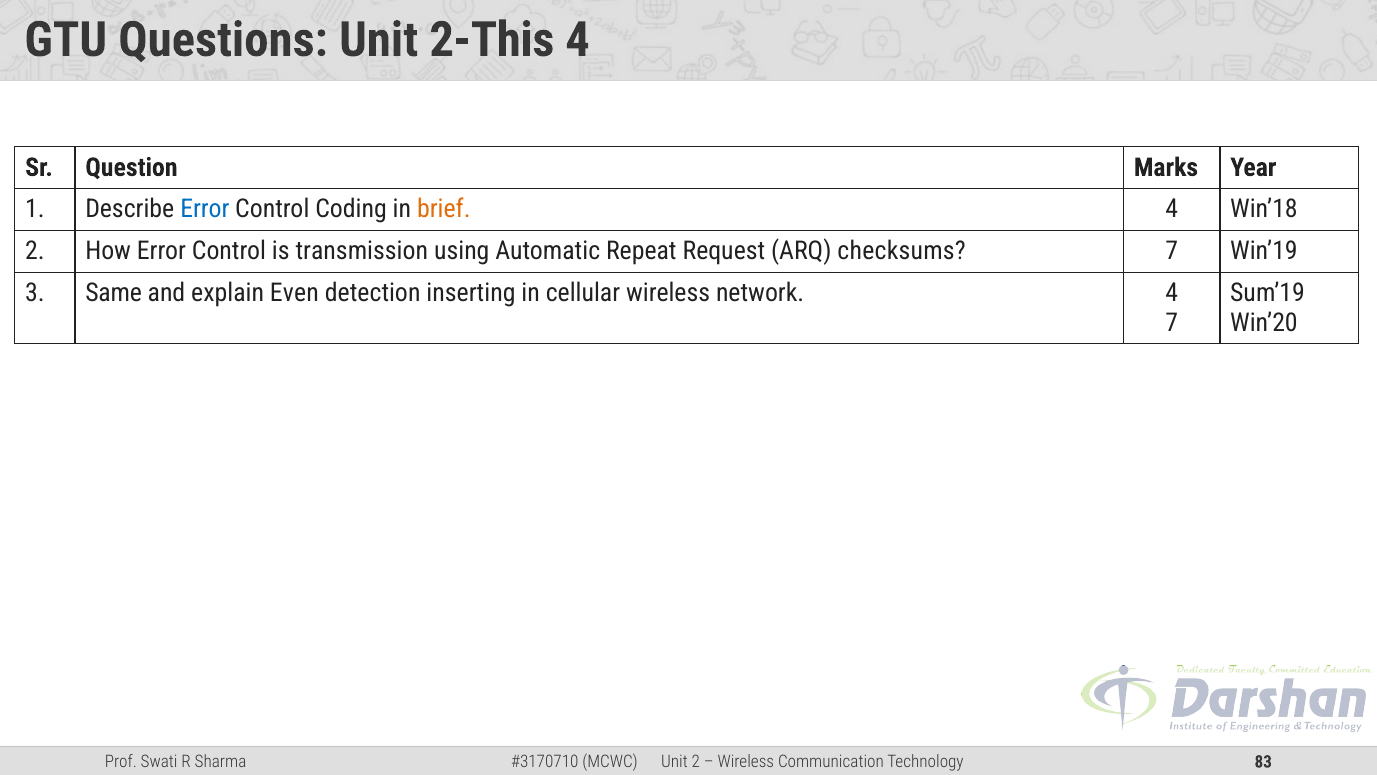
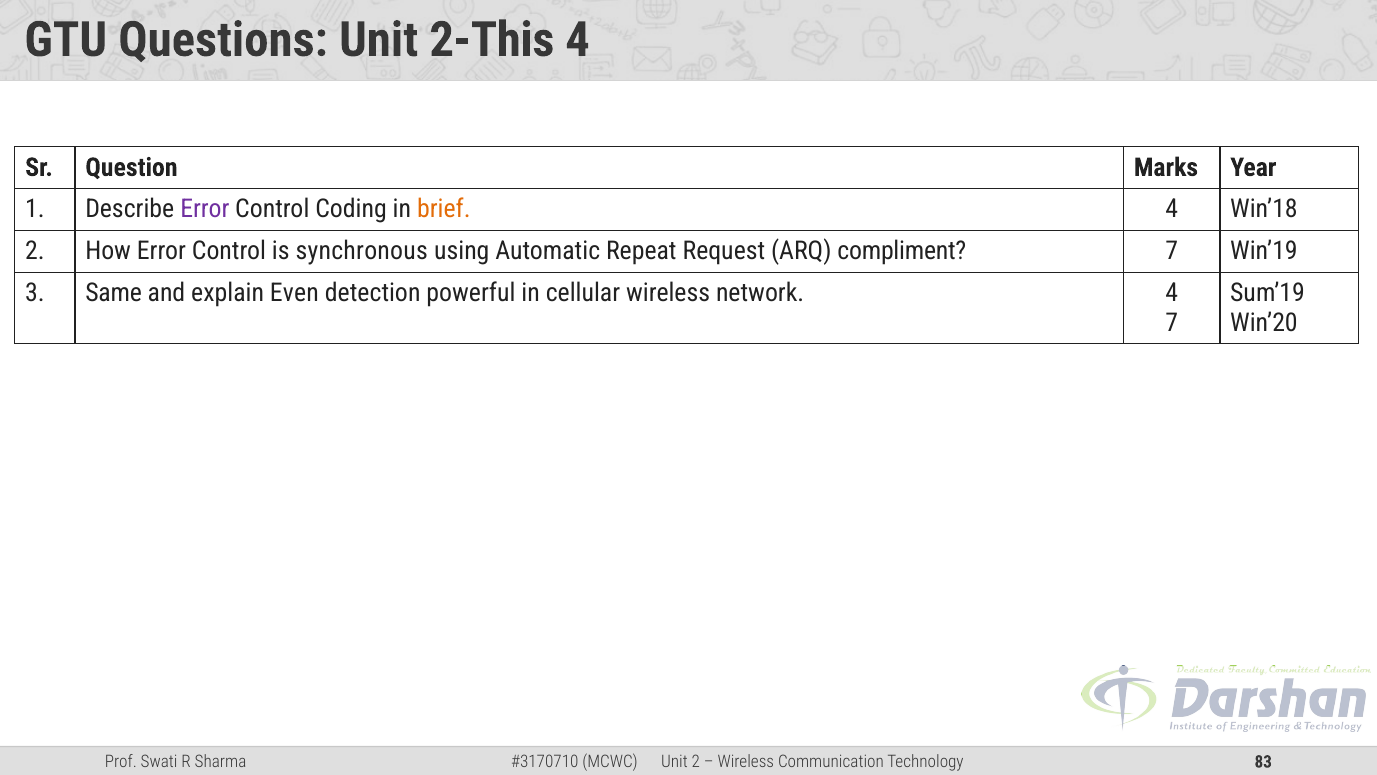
Error at (205, 209) colour: blue -> purple
transmission: transmission -> synchronous
checksums: checksums -> compliment
inserting: inserting -> powerful
